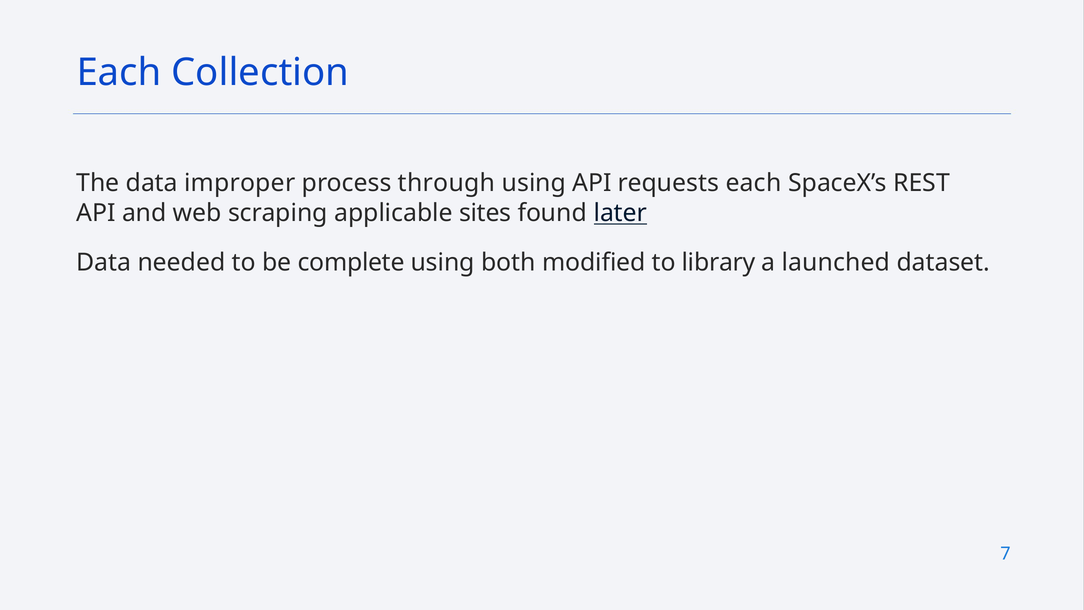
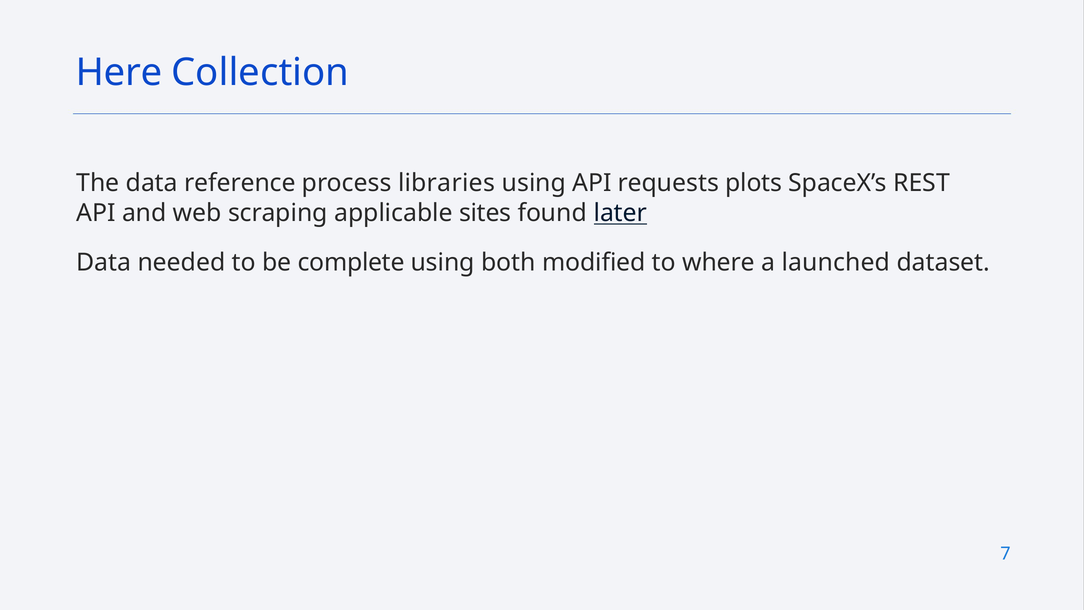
Each at (119, 72): Each -> Here
improper: improper -> reference
through: through -> libraries
requests each: each -> plots
library: library -> where
